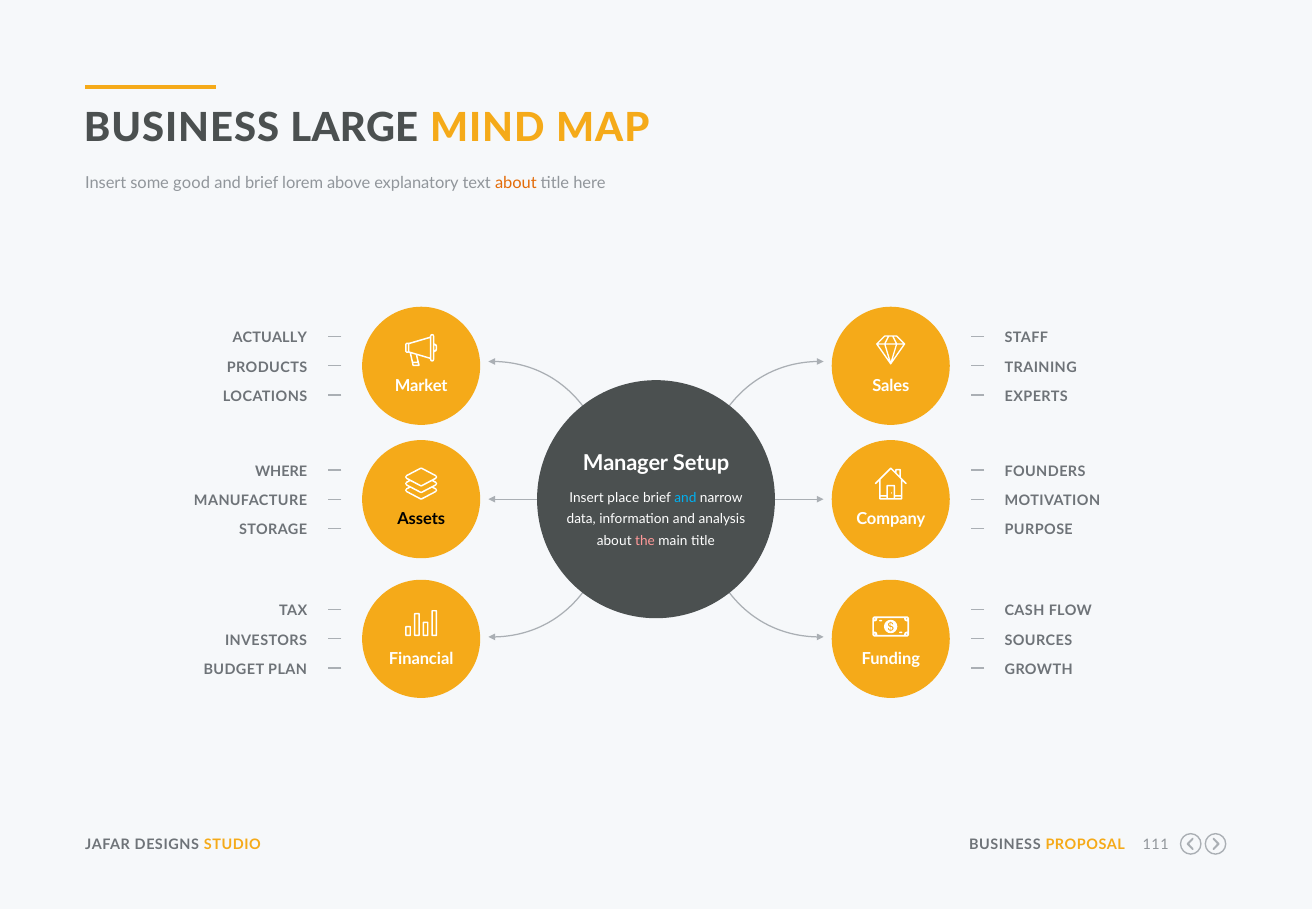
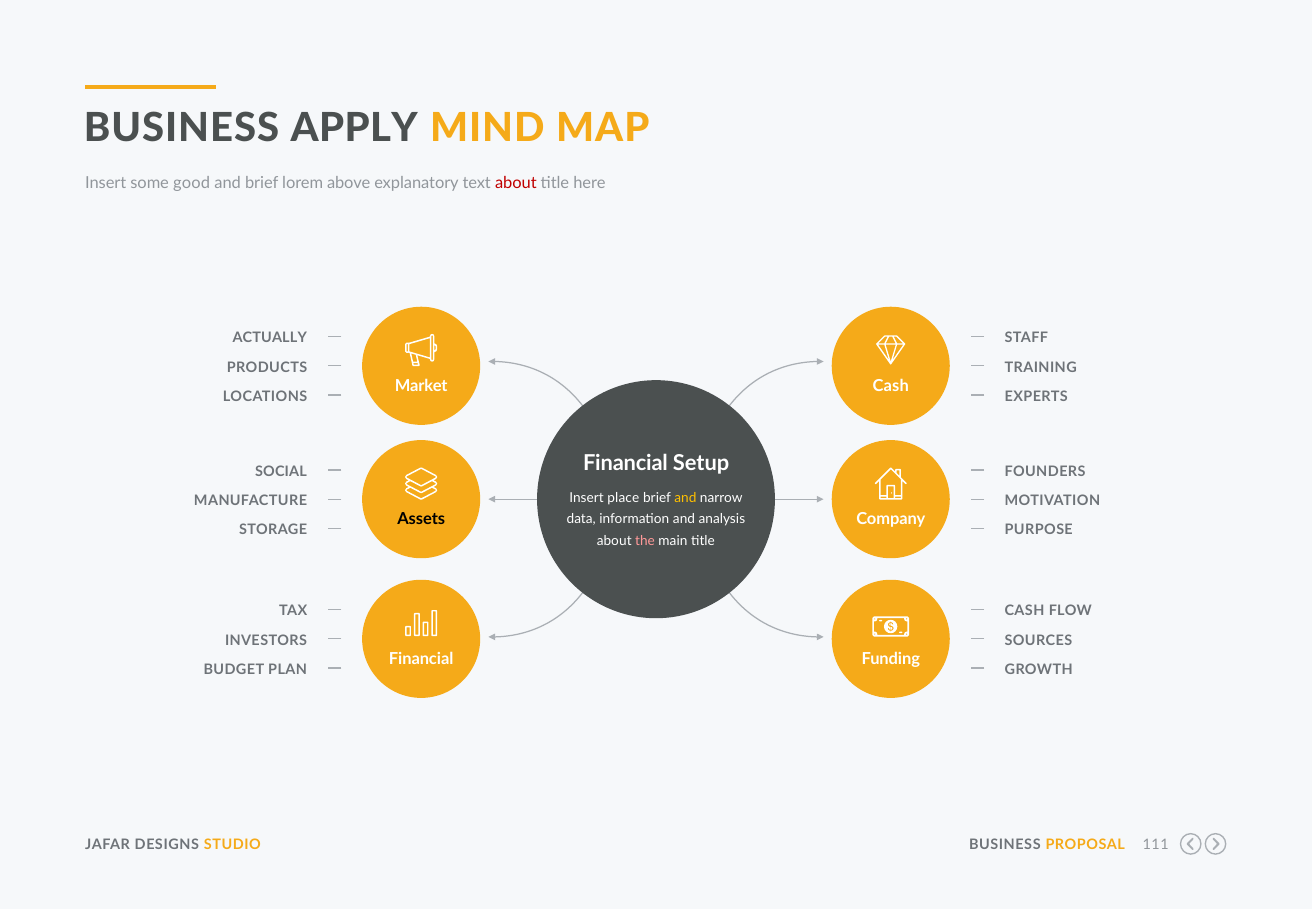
LARGE: LARGE -> APPLY
about at (516, 183) colour: orange -> red
Sales at (891, 386): Sales -> Cash
Manager at (625, 463): Manager -> Financial
WHERE: WHERE -> SOCIAL
and at (685, 498) colour: light blue -> yellow
